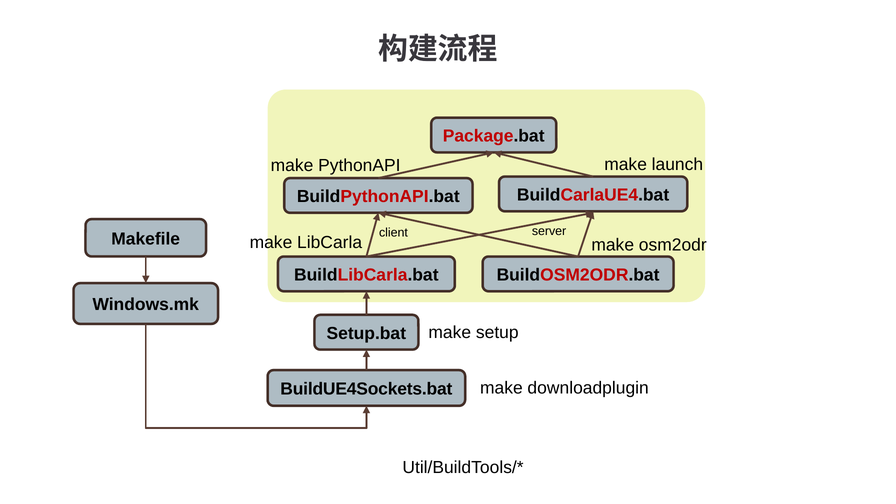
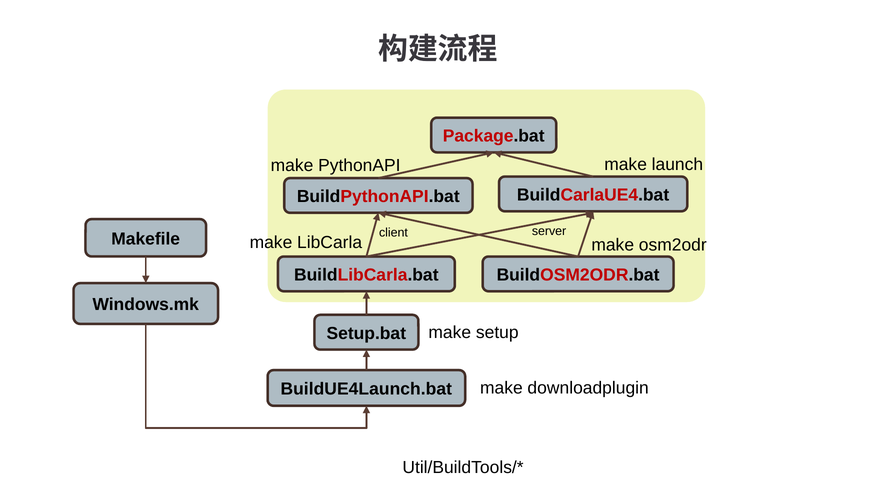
BuildUE4Sockets.bat: BuildUE4Sockets.bat -> BuildUE4Launch.bat
